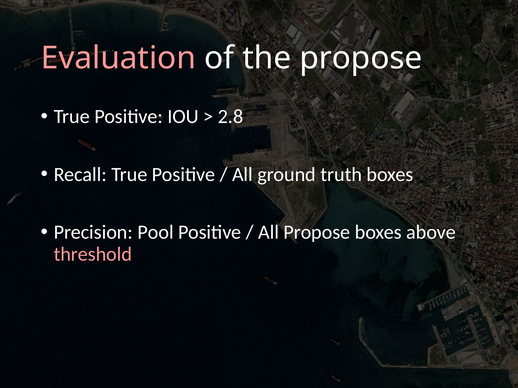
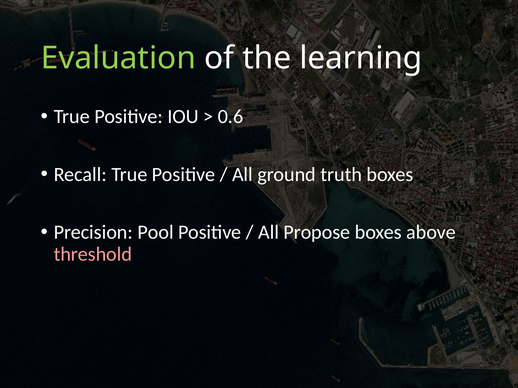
Evaluation colour: pink -> light green
the propose: propose -> learning
2.8: 2.8 -> 0.6
